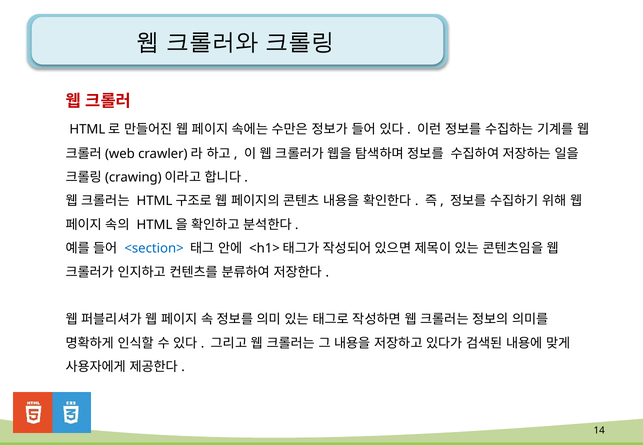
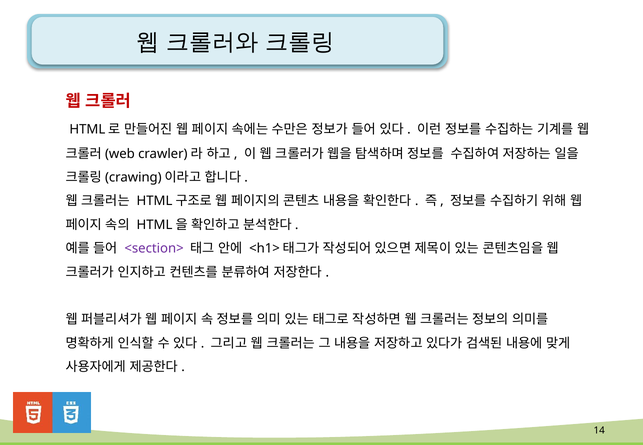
<section> colour: blue -> purple
